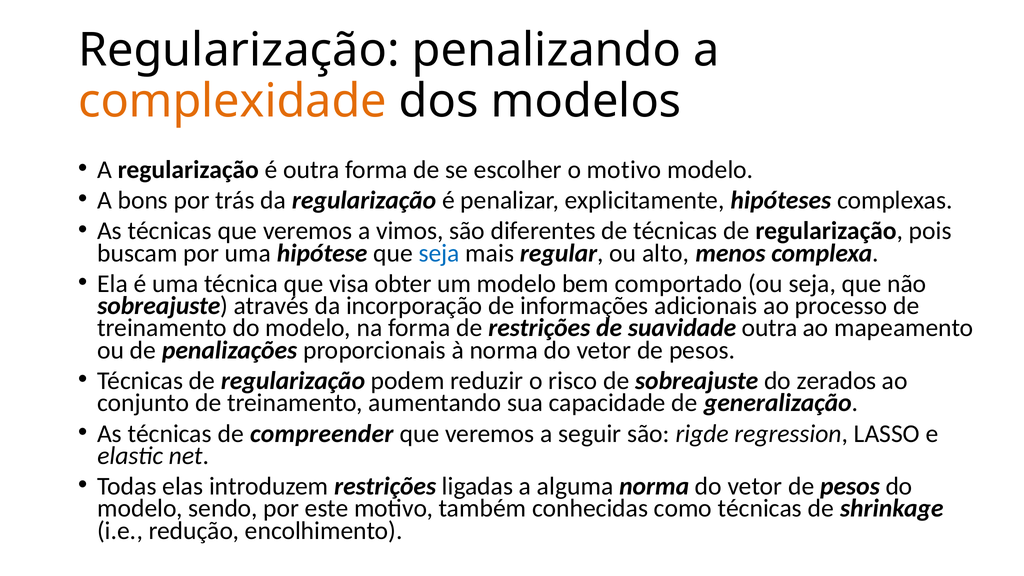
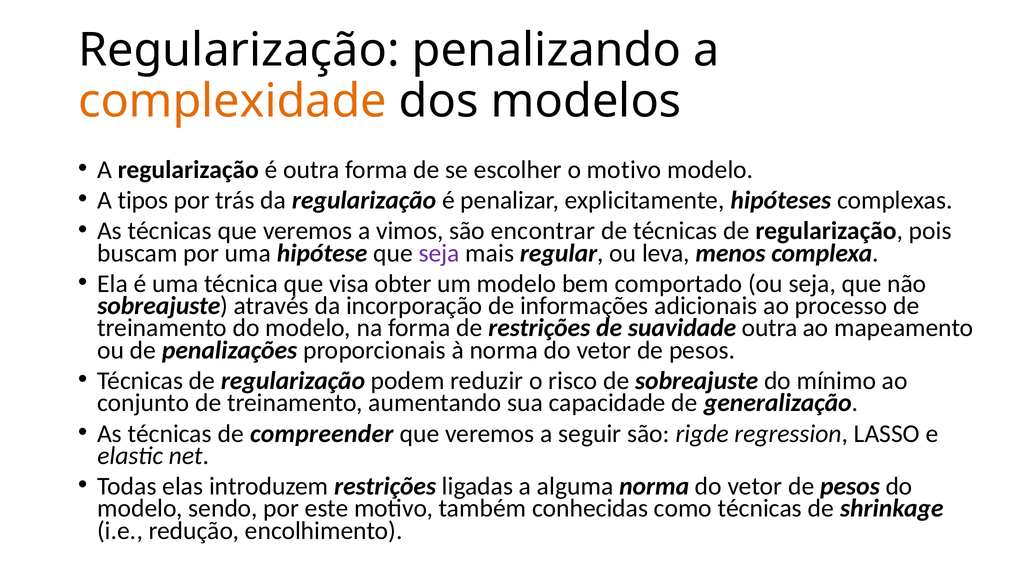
bons: bons -> tipos
diferentes: diferentes -> encontrar
seja at (439, 253) colour: blue -> purple
alto: alto -> leva
zerados: zerados -> mínimo
